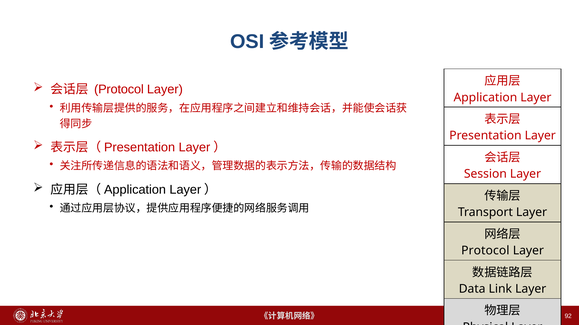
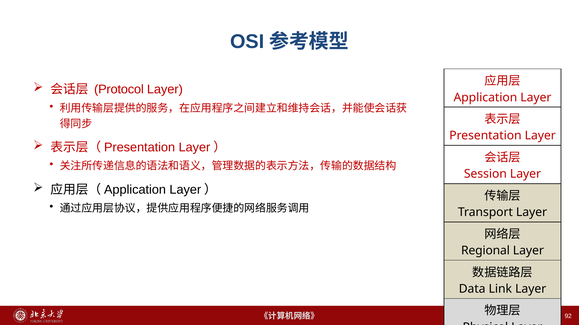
Protocol at (485, 251): Protocol -> Regional
